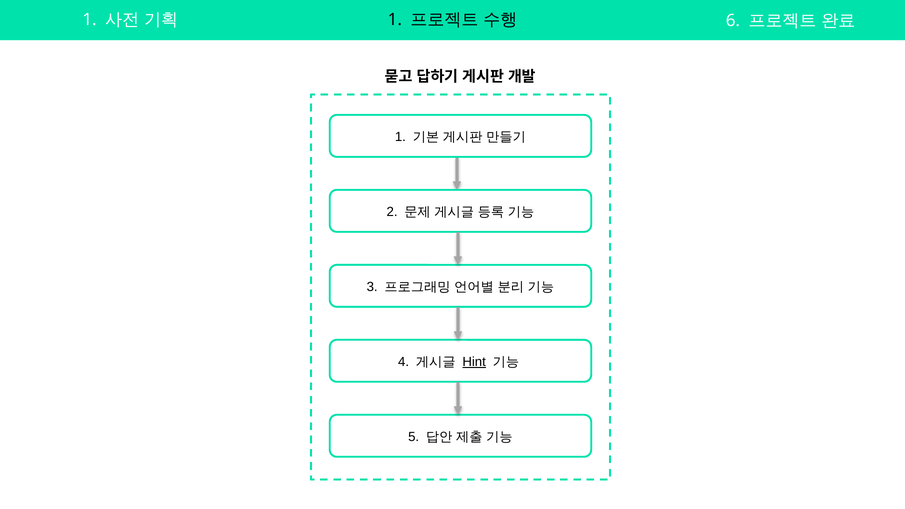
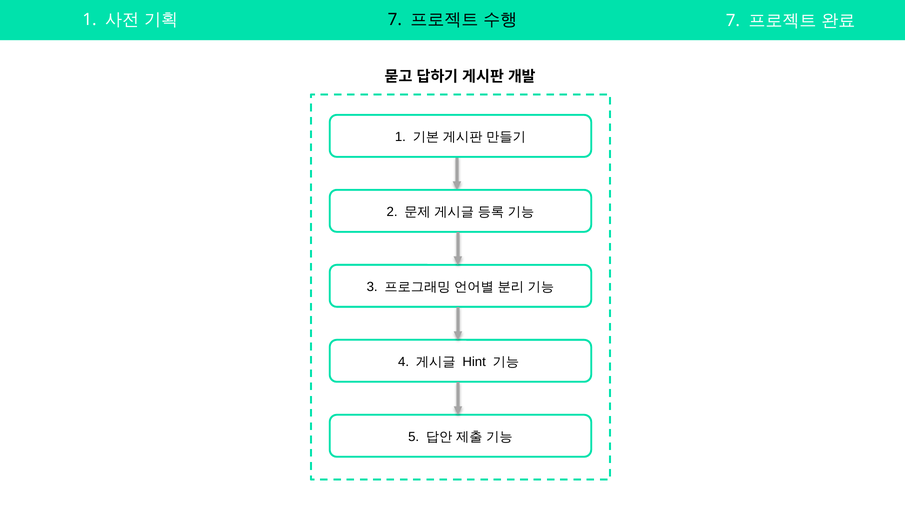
1 at (395, 20): 1 -> 7
6 at (733, 20): 6 -> 7
Hint underline: present -> none
